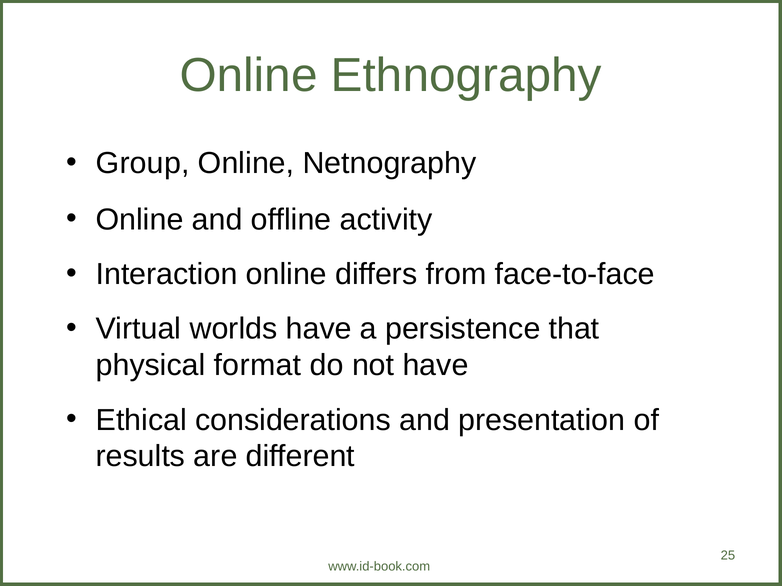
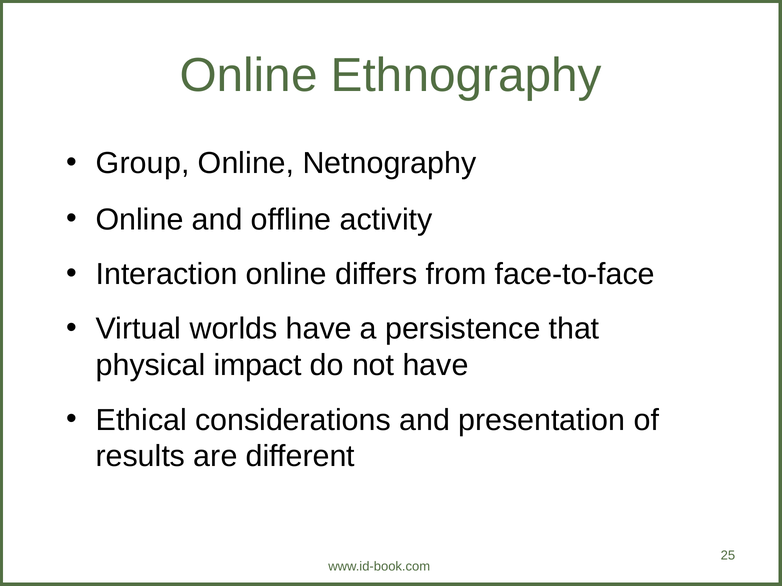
format: format -> impact
